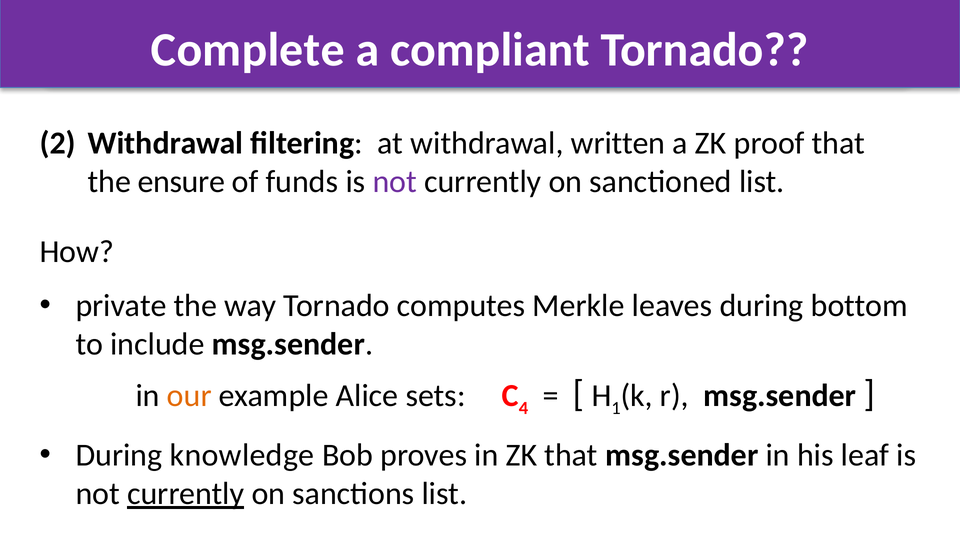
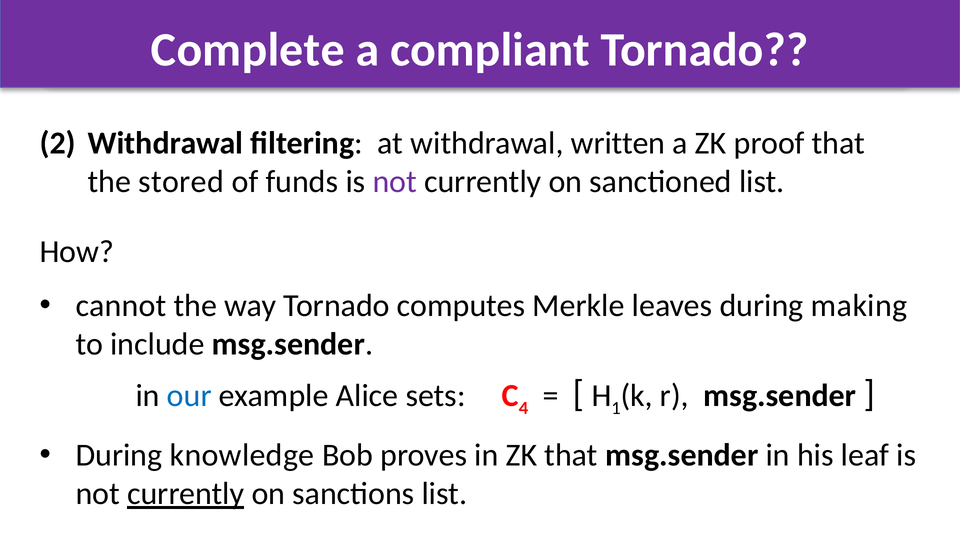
ensure: ensure -> stored
private: private -> cannot
bottom: bottom -> making
our colour: orange -> blue
